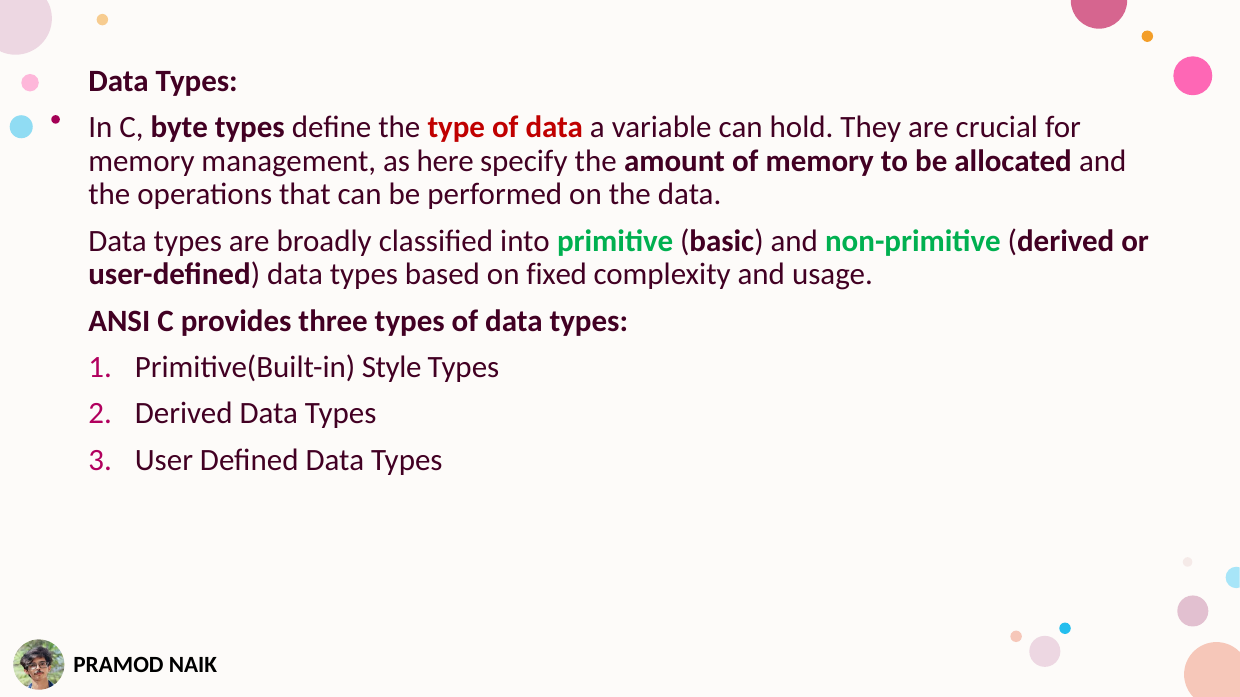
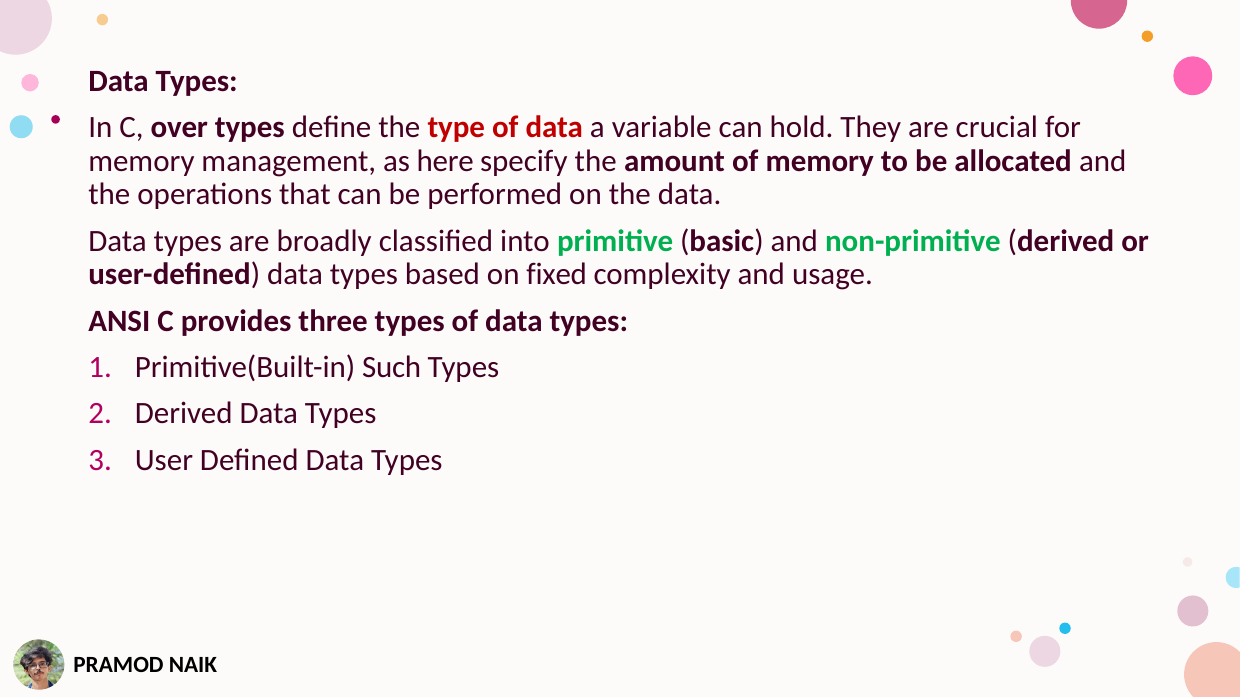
byte: byte -> over
Style: Style -> Such
